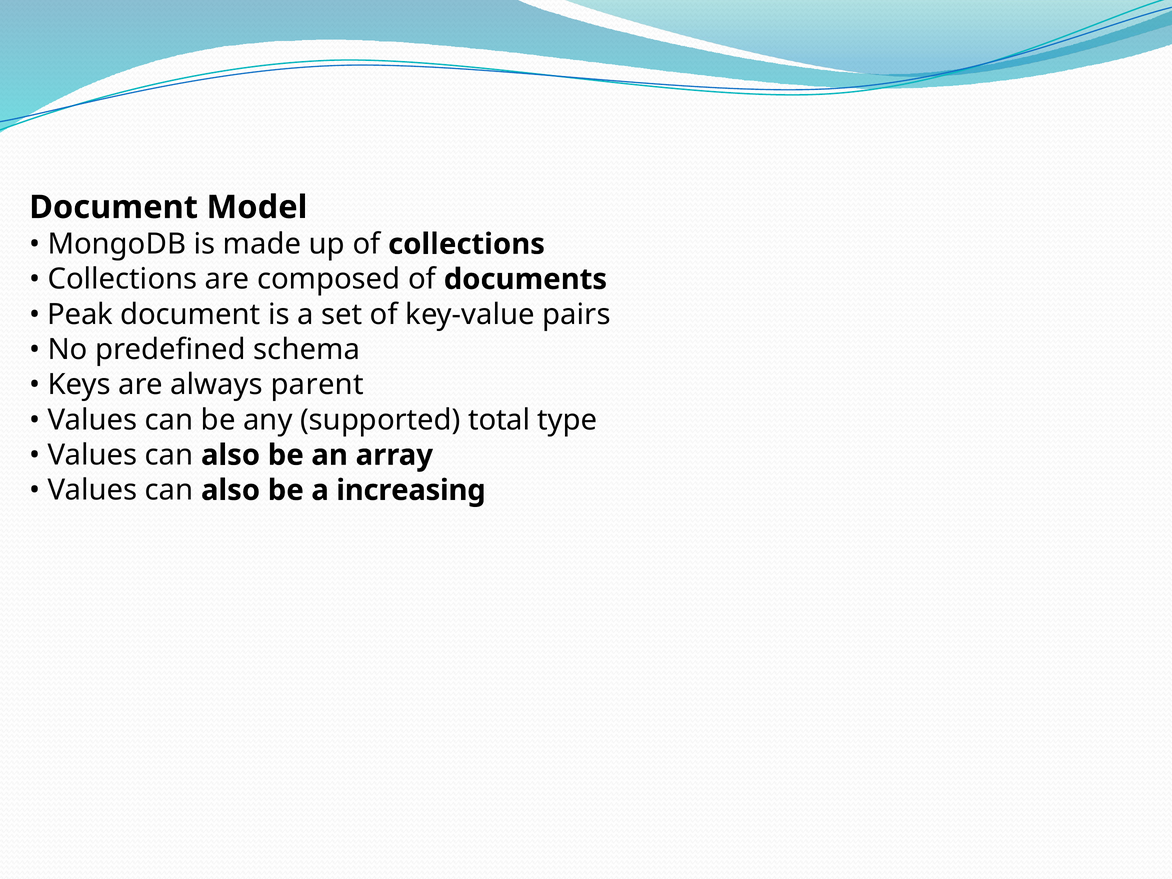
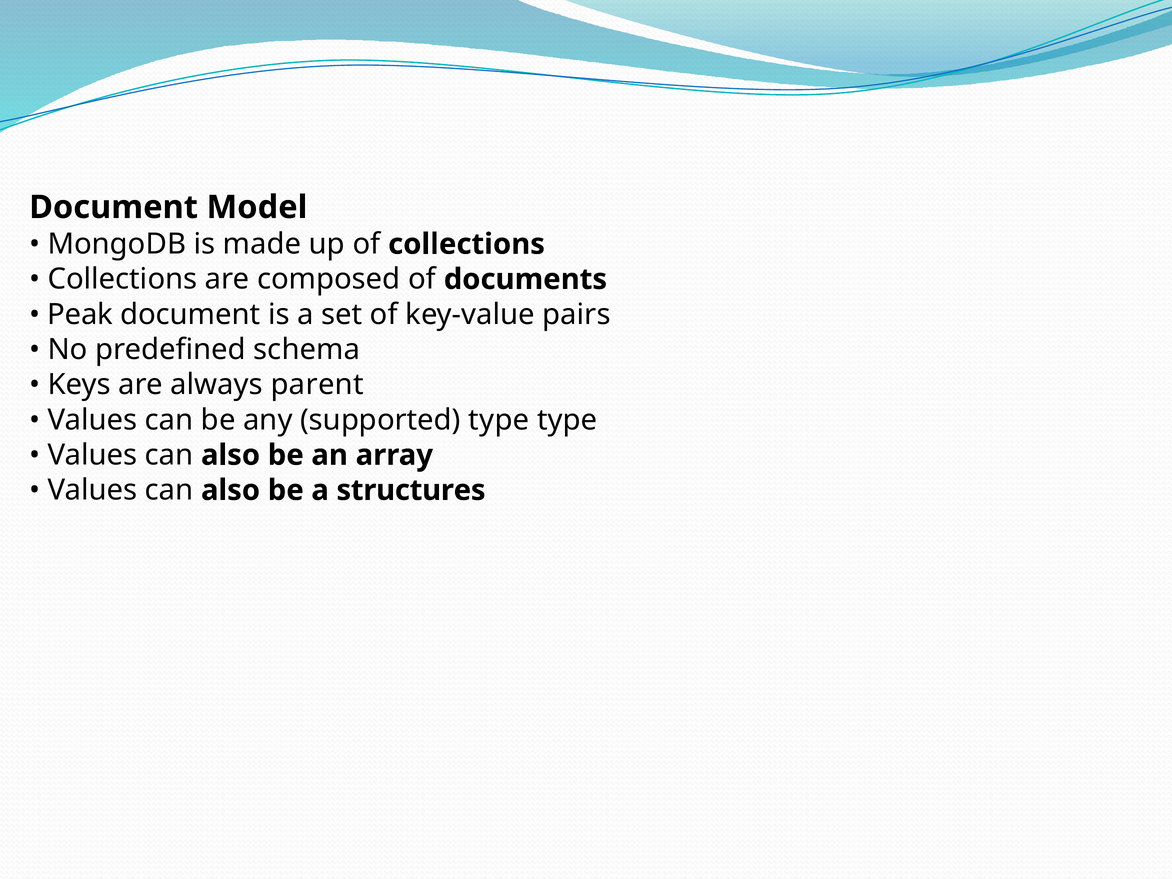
supported total: total -> type
increasing: increasing -> structures
